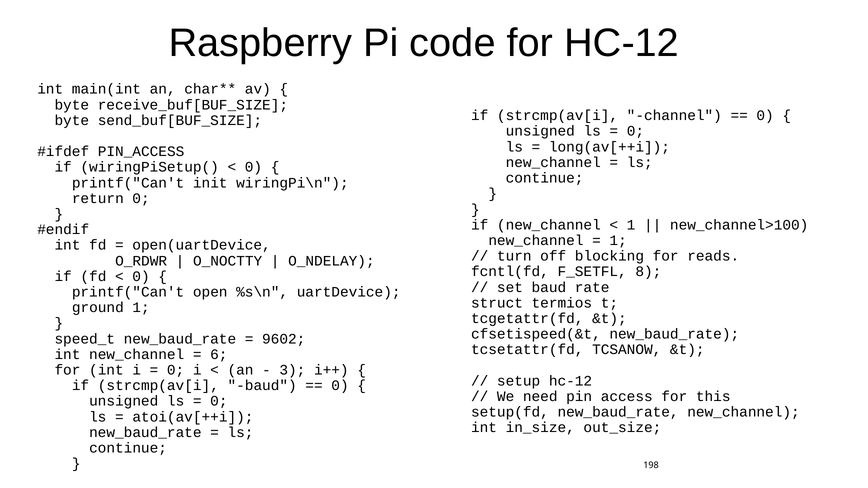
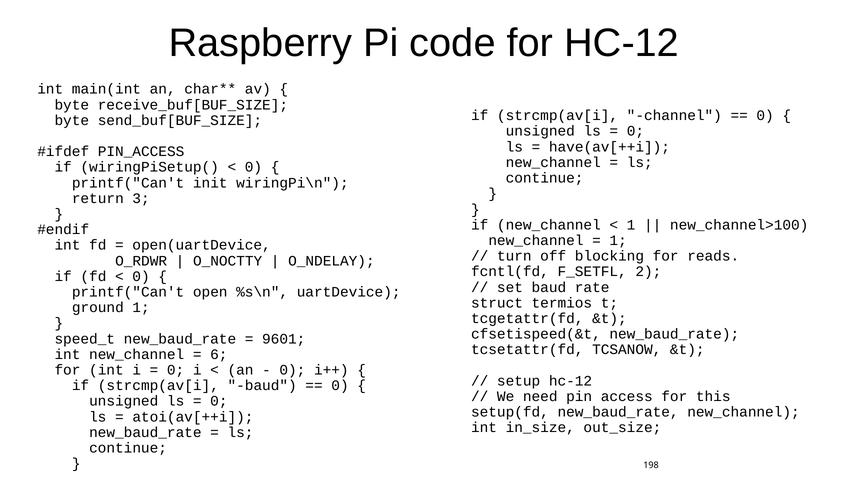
long(av[++i: long(av[++i -> have(av[++i
return 0: 0 -> 3
8: 8 -> 2
9602: 9602 -> 9601
3 at (292, 370): 3 -> 0
